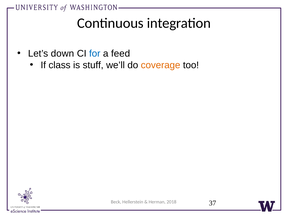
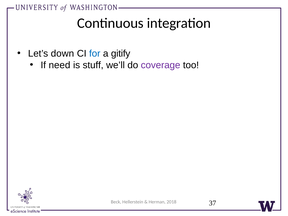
feed: feed -> gitify
class: class -> need
coverage colour: orange -> purple
